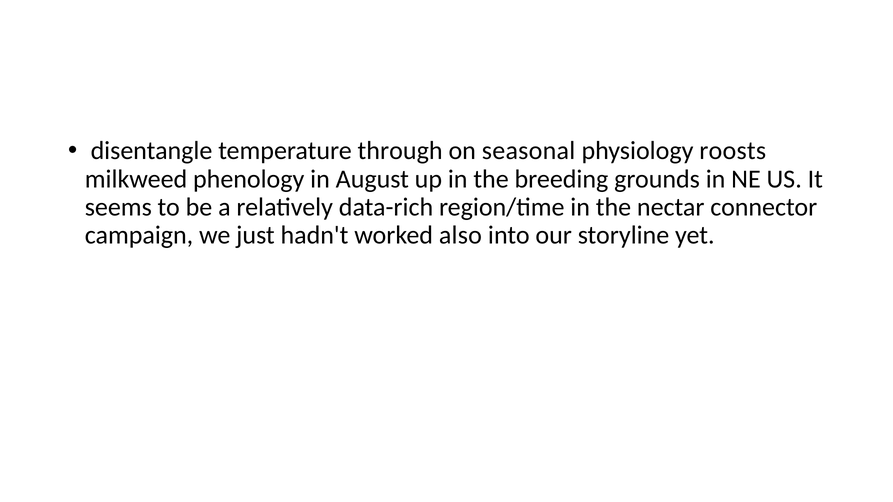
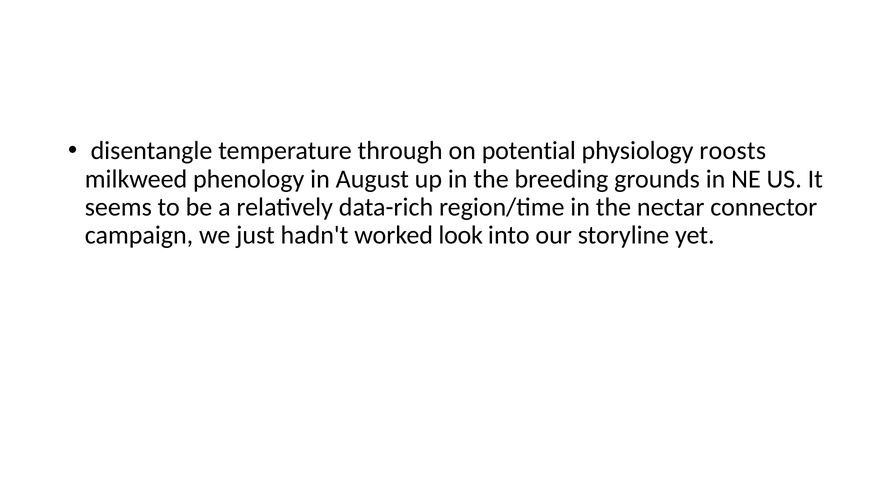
seasonal: seasonal -> potential
also: also -> look
